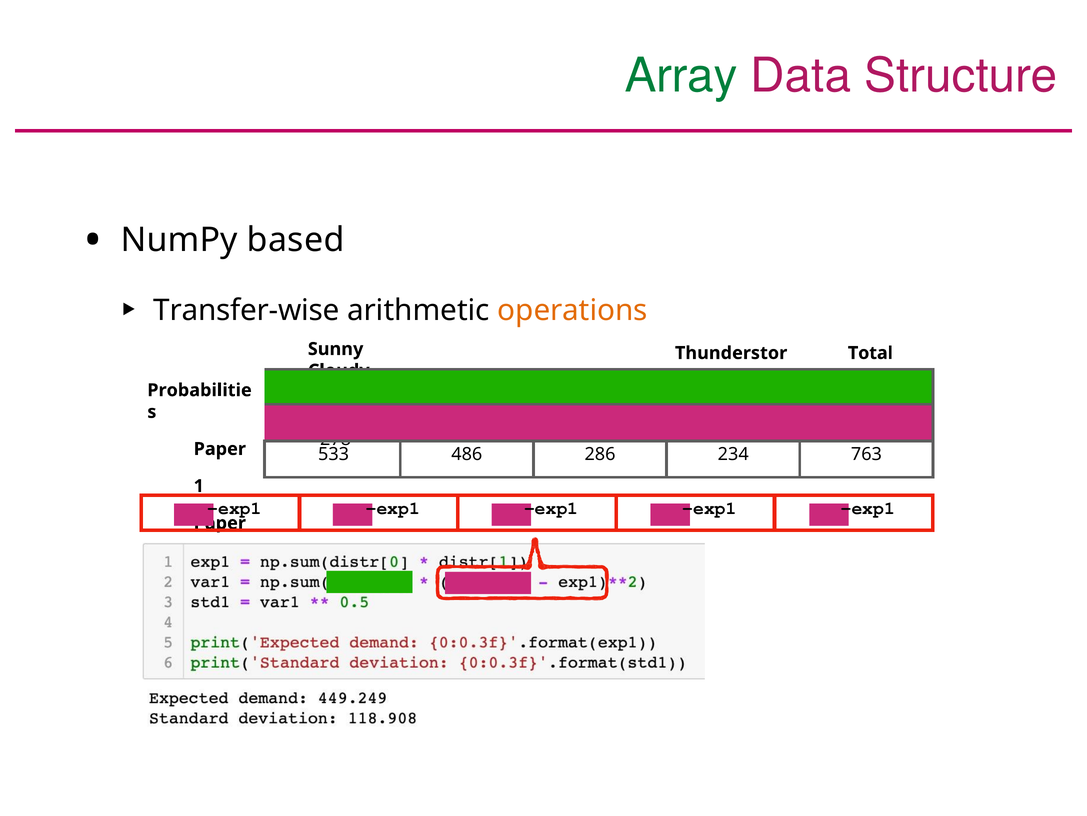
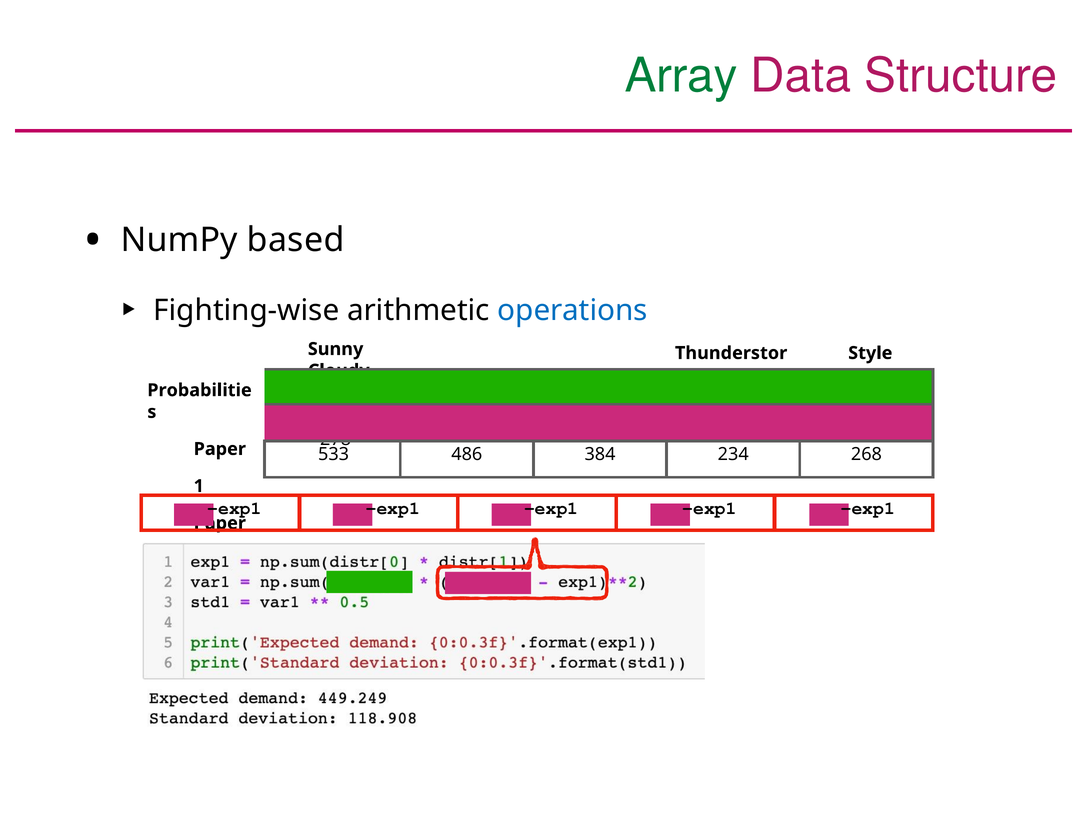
Transfer-wise: Transfer-wise -> Fighting-wise
operations colour: orange -> blue
Total: Total -> Style
286: 286 -> 384
763: 763 -> 268
